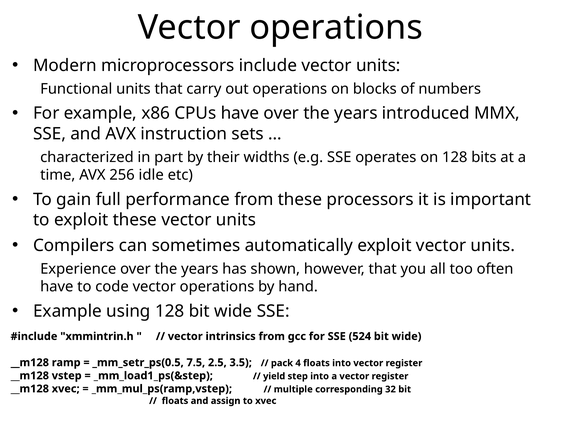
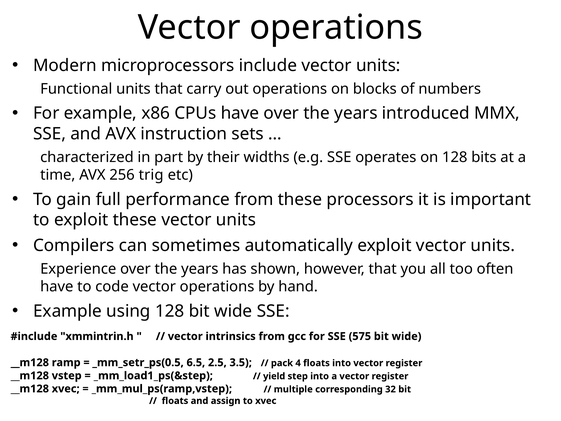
idle: idle -> trig
524: 524 -> 575
7.5: 7.5 -> 6.5
